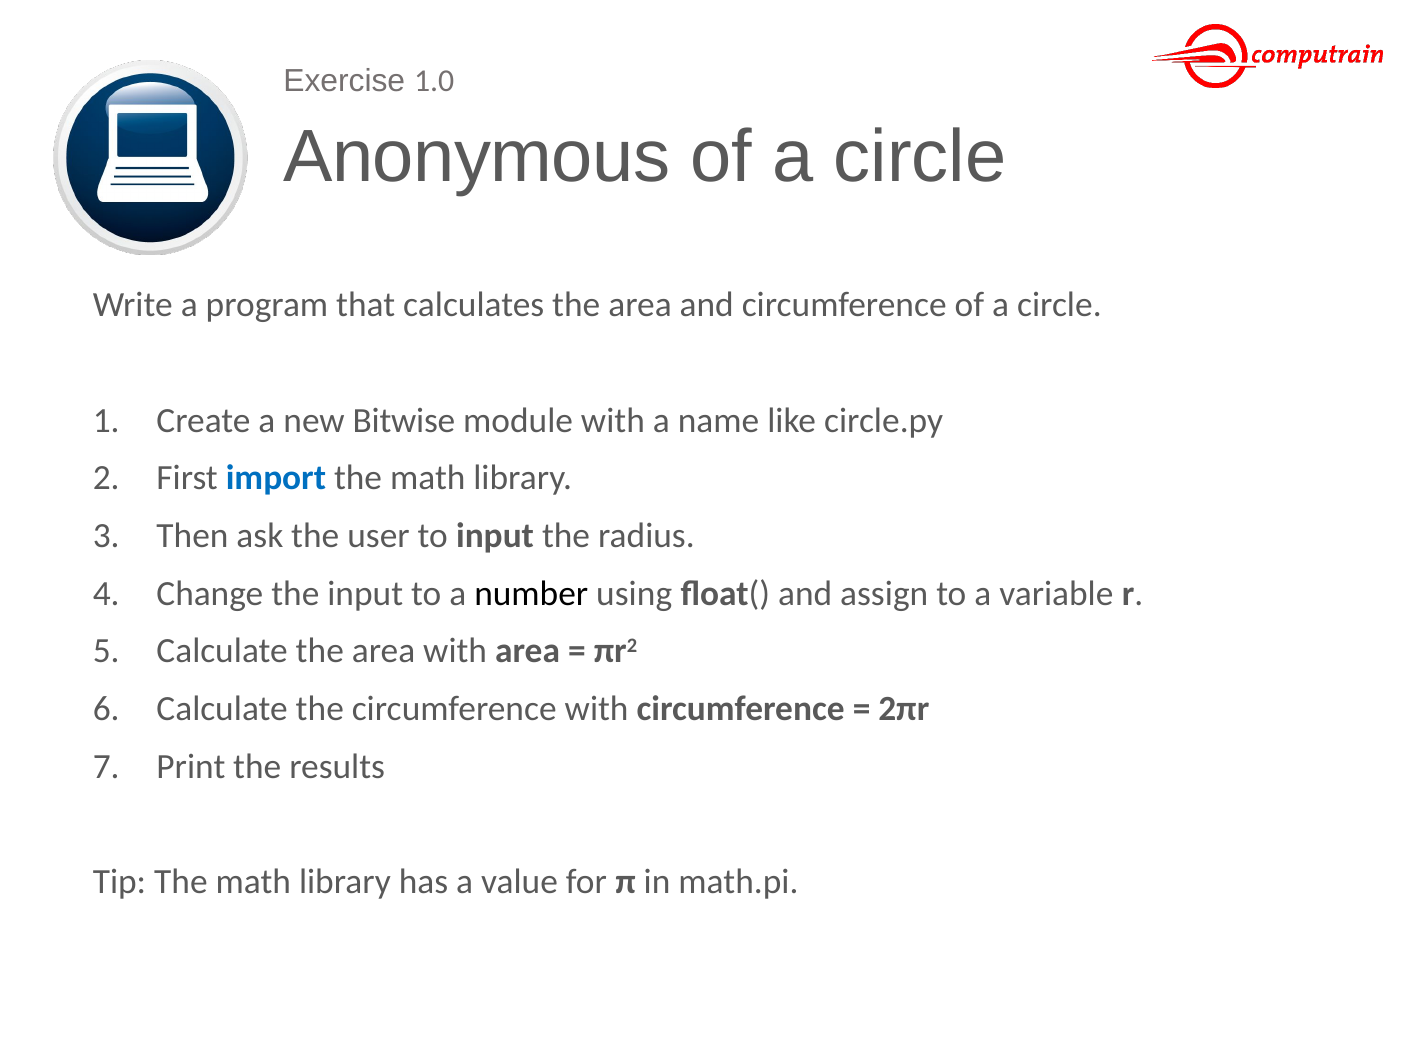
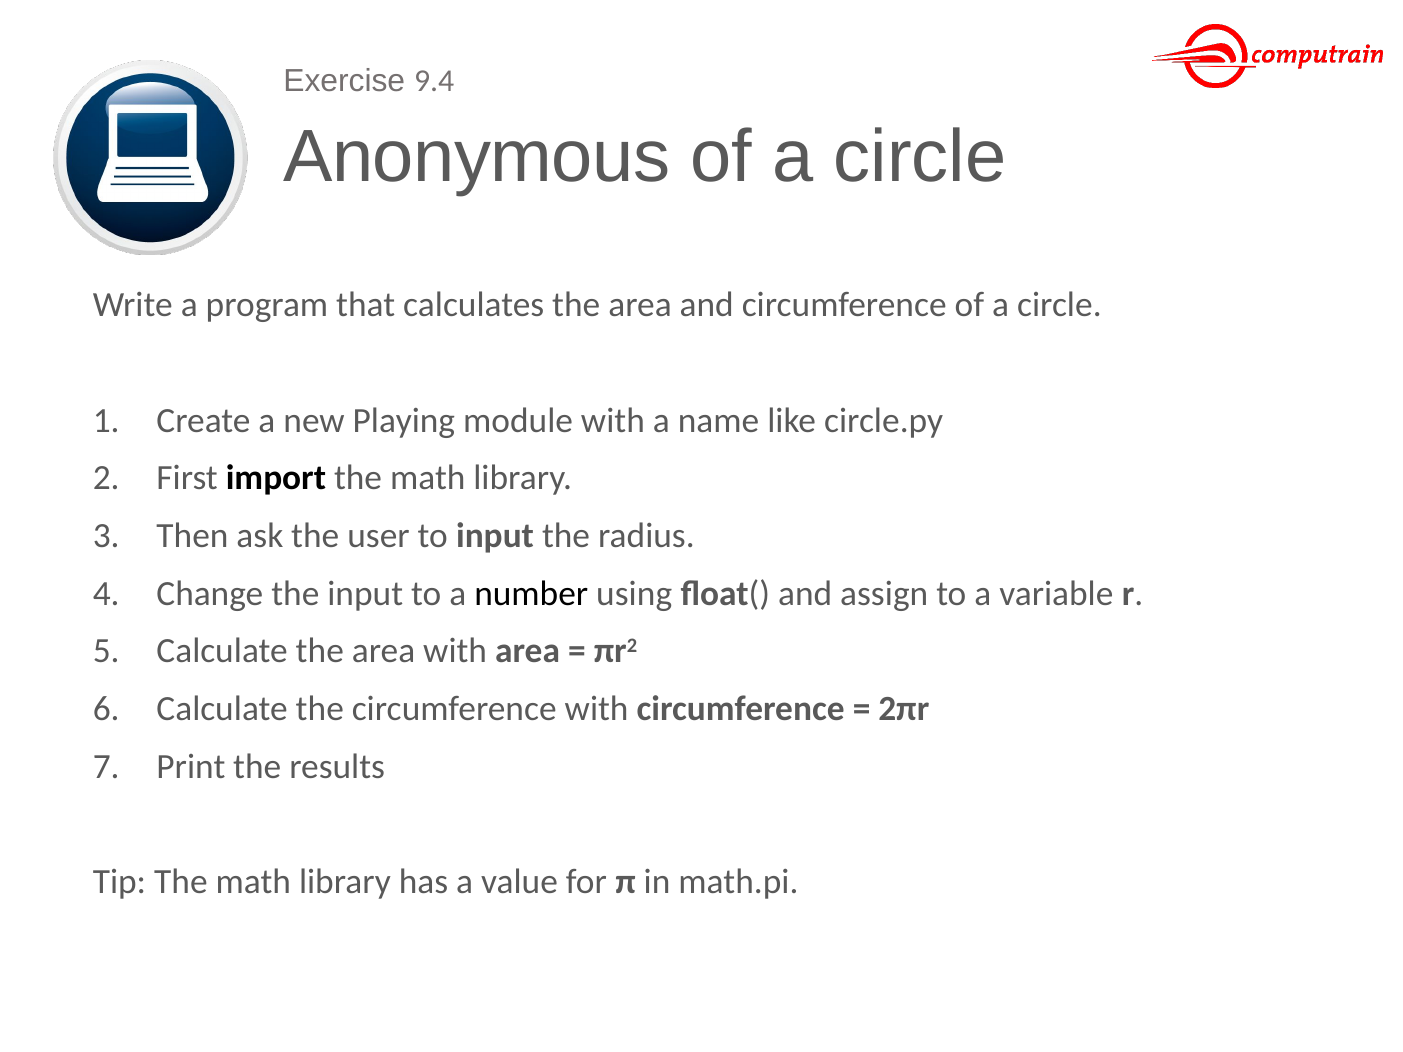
1.0: 1.0 -> 9.4
Bitwise: Bitwise -> Playing
import colour: blue -> black
